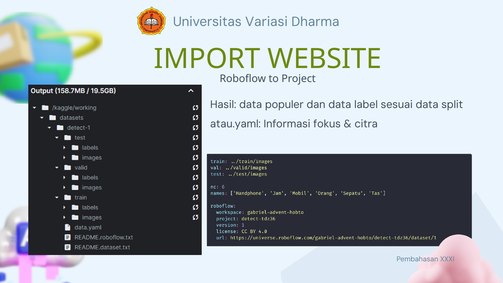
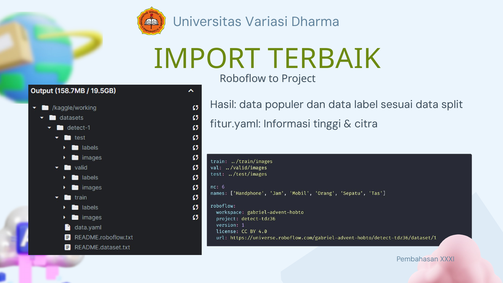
WEBSITE: WEBSITE -> TERBAIK
atau.yaml: atau.yaml -> fitur.yaml
fokus: fokus -> tinggi
